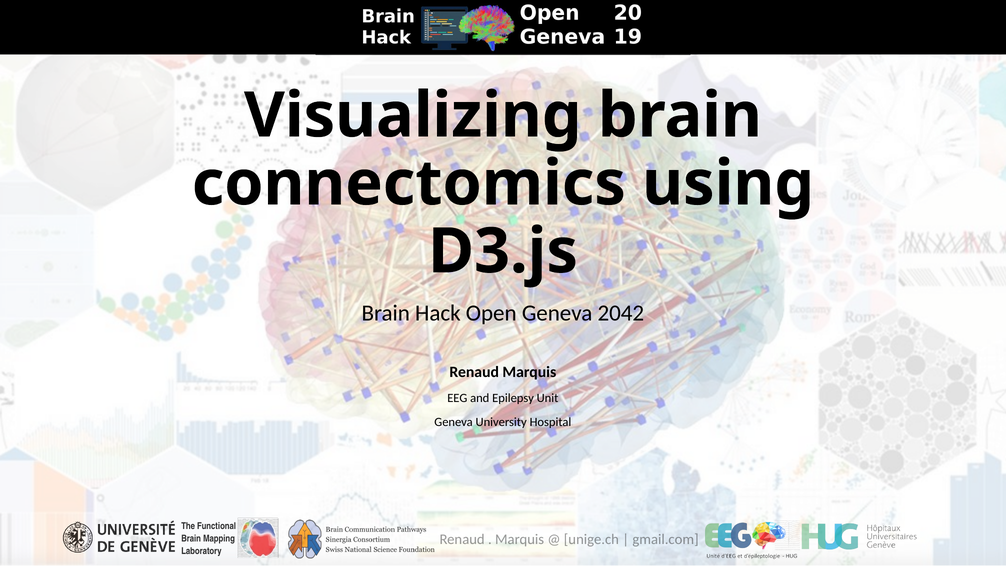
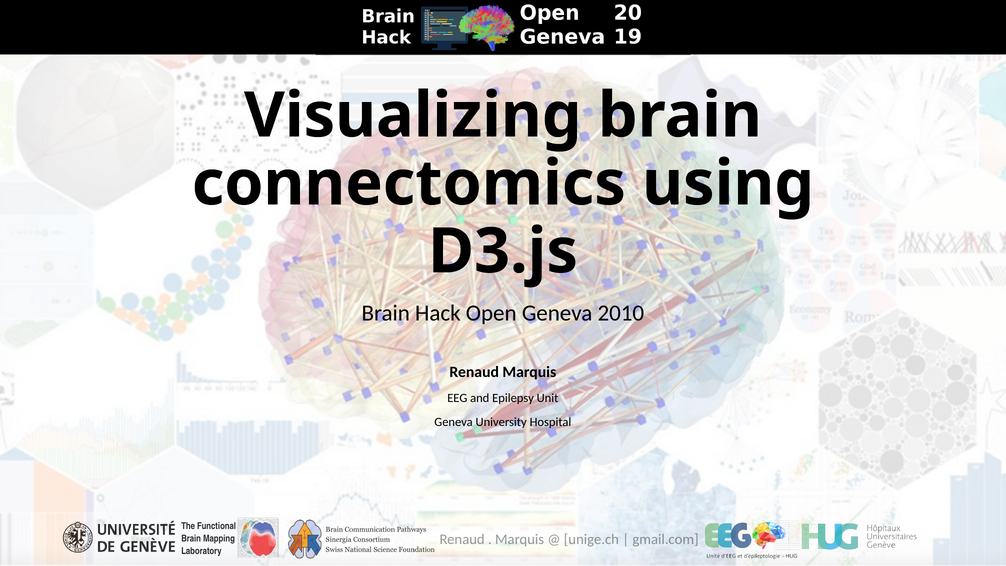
2042: 2042 -> 2010
